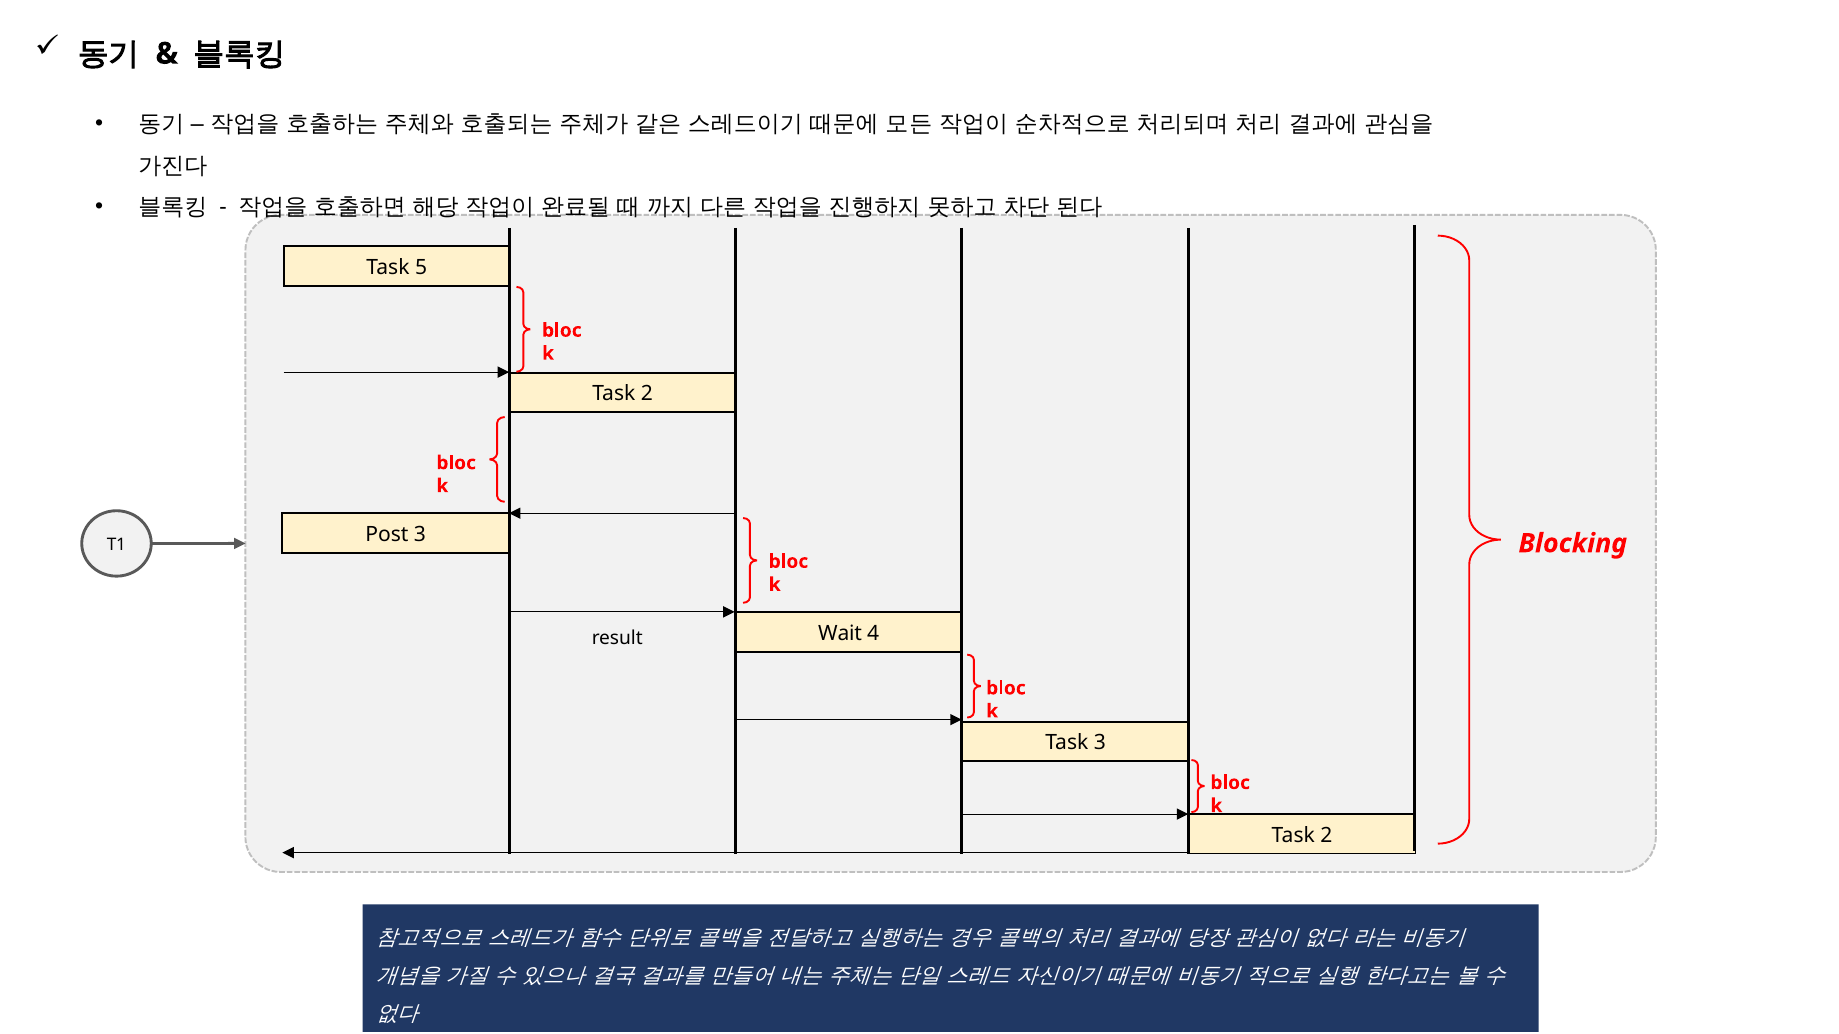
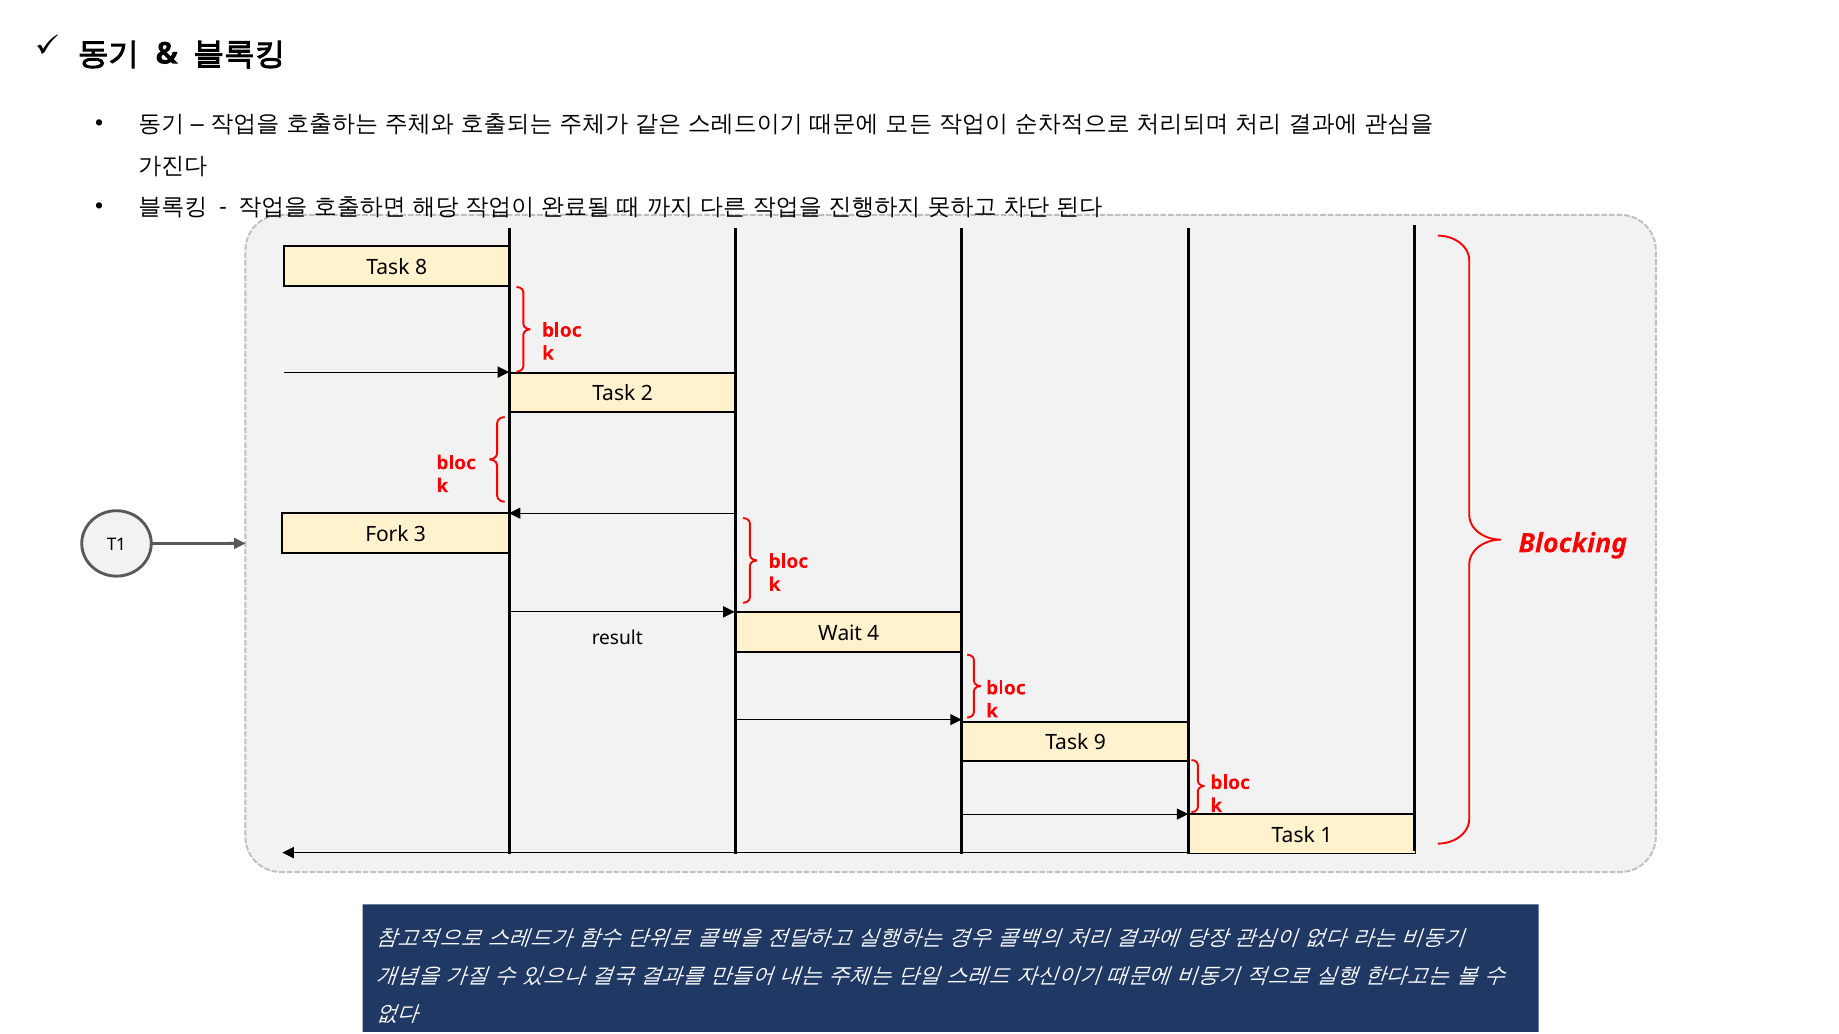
5: 5 -> 8
Post: Post -> Fork
Task 3: 3 -> 9
2 at (1326, 836): 2 -> 1
